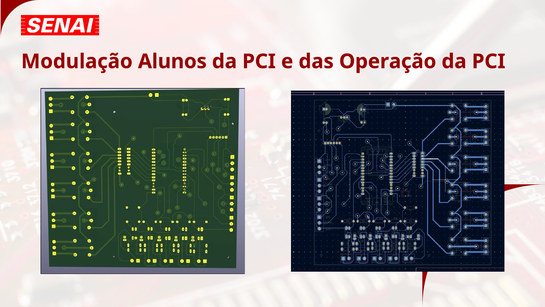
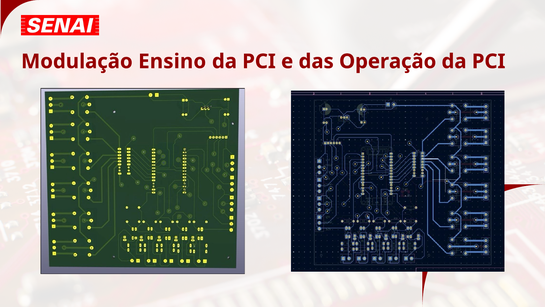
Alunos: Alunos -> Ensino
